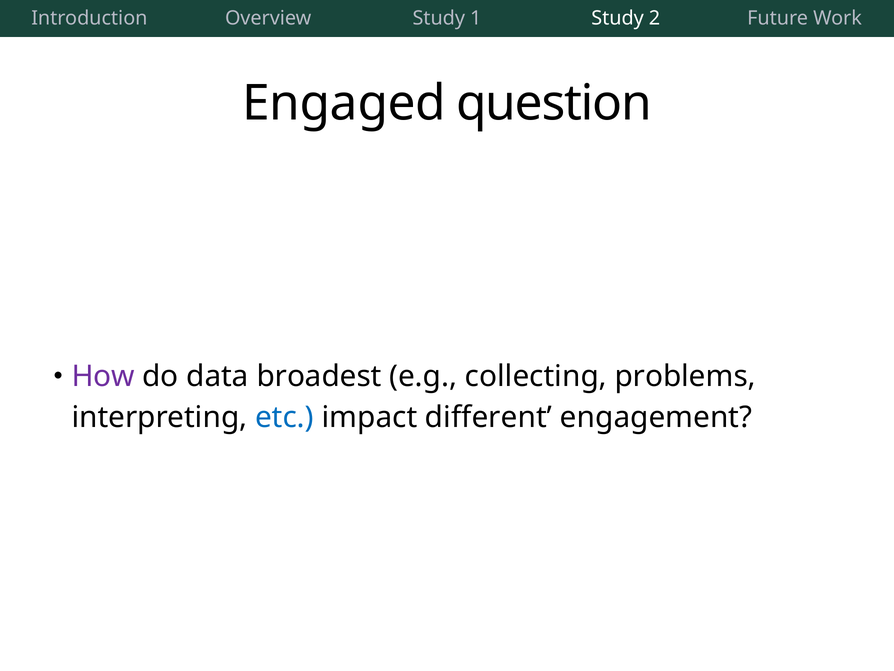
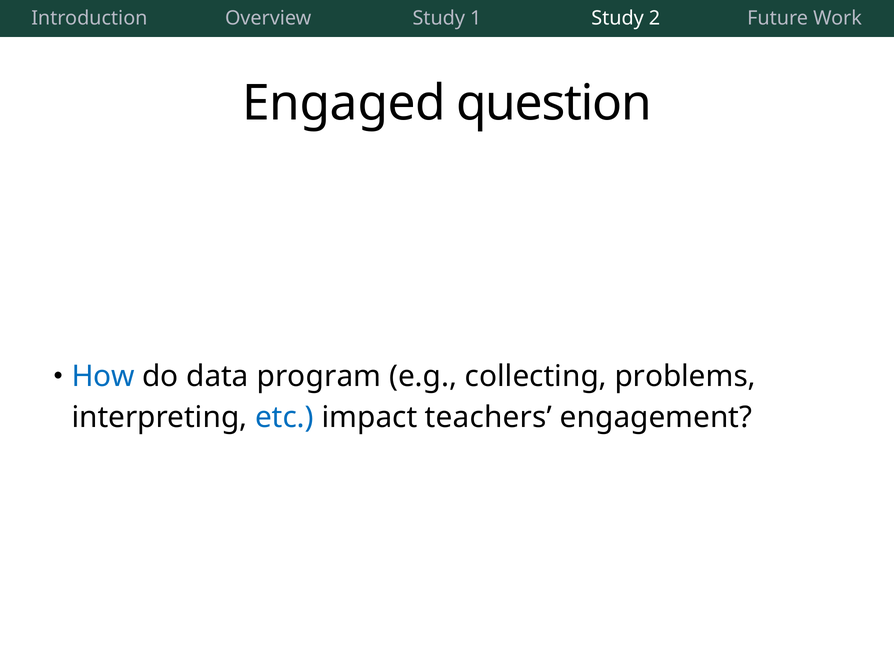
How colour: purple -> blue
broadest: broadest -> program
different: different -> teachers
